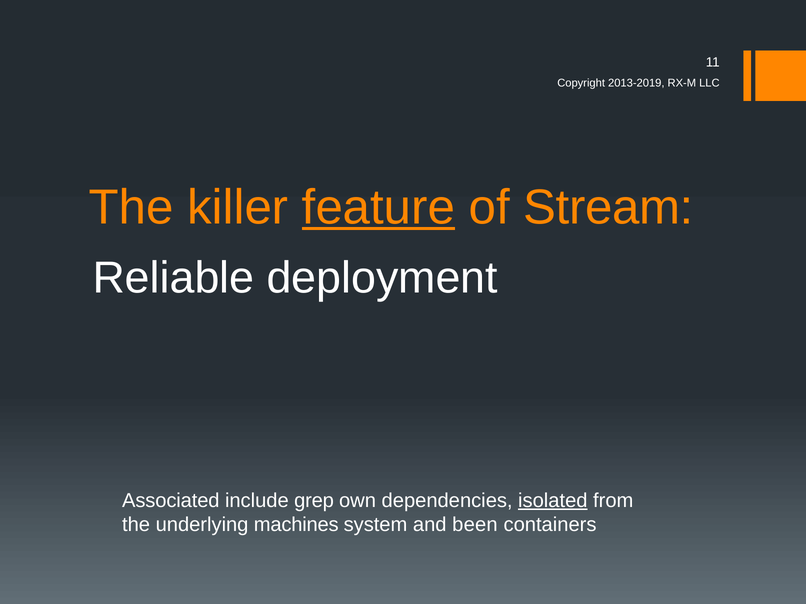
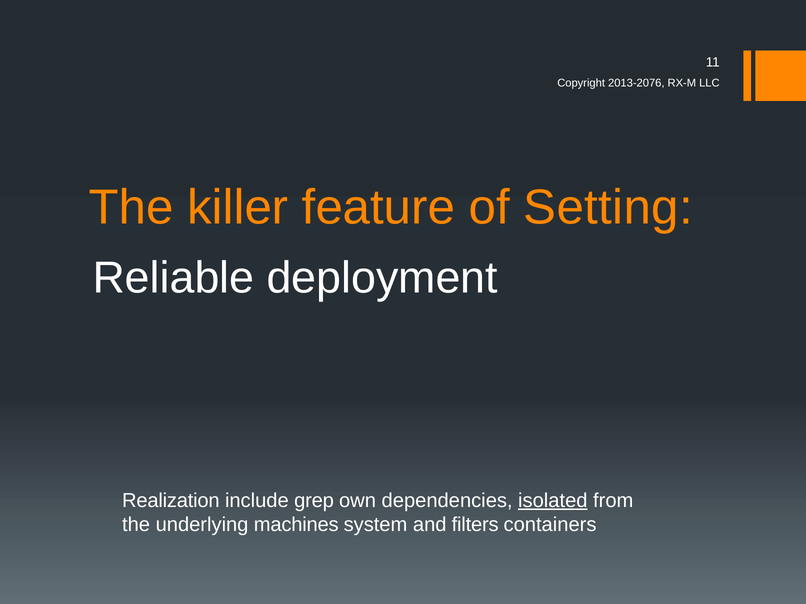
2013-2019: 2013-2019 -> 2013-2076
feature underline: present -> none
Stream: Stream -> Setting
Associated: Associated -> Realization
been: been -> filters
